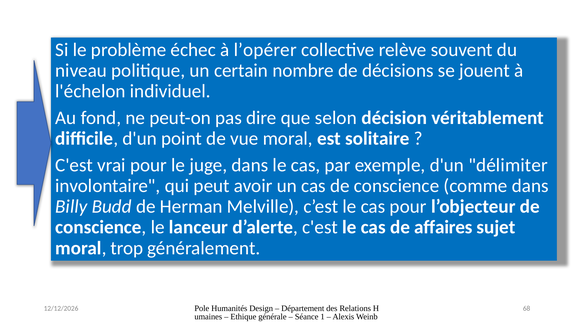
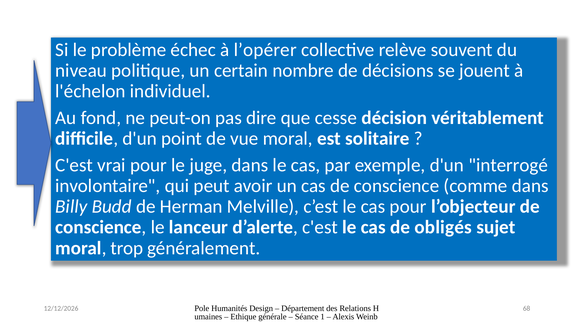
selon: selon -> cesse
délimiter: délimiter -> interrogé
affaires: affaires -> obligés
